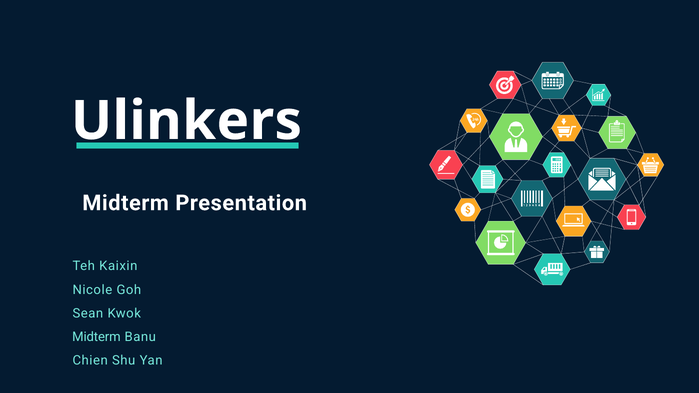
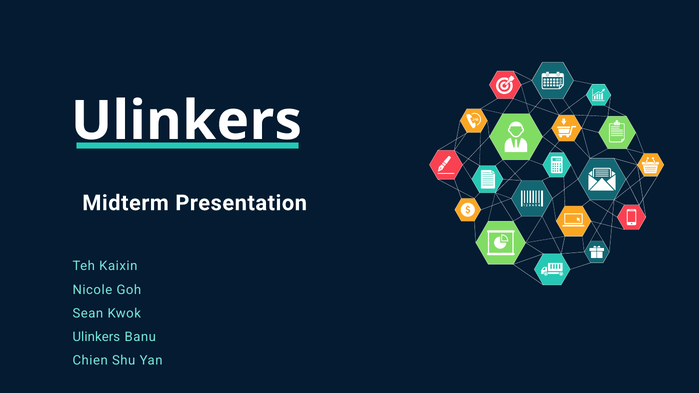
Midterm at (96, 337): Midterm -> Ulinkers
